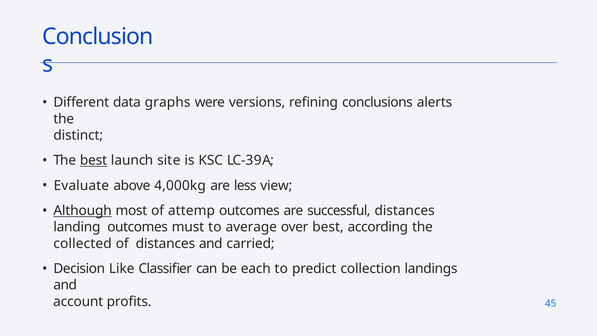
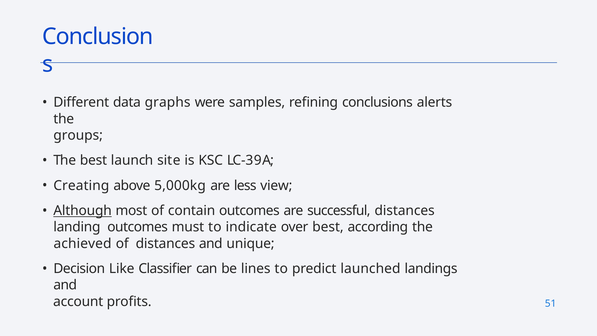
versions: versions -> samples
distinct: distinct -> groups
best at (93, 160) underline: present -> none
Evaluate: Evaluate -> Creating
4,000kg: 4,000kg -> 5,000kg
attemp: attemp -> contain
average: average -> indicate
collected: collected -> achieved
carried: carried -> unique
each: each -> lines
collection: collection -> launched
45: 45 -> 51
